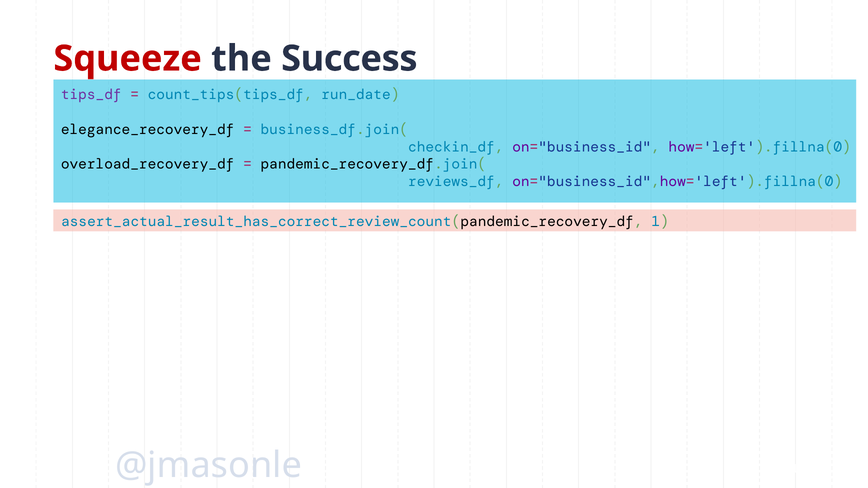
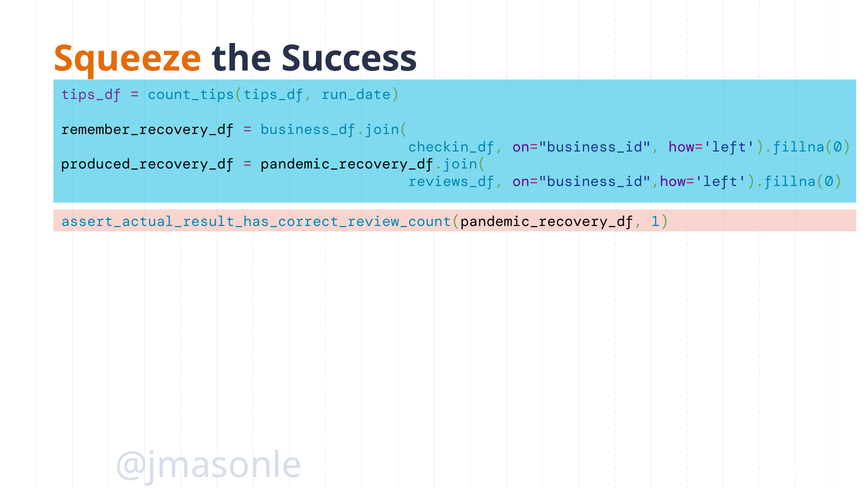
Squeeze colour: red -> orange
elegance_recovery_df: elegance_recovery_df -> remember_recovery_df
overload_recovery_df: overload_recovery_df -> produced_recovery_df
